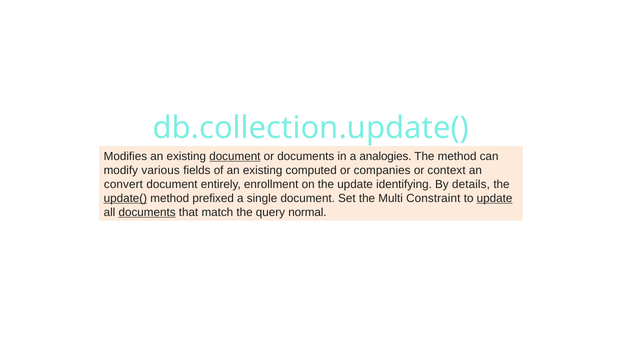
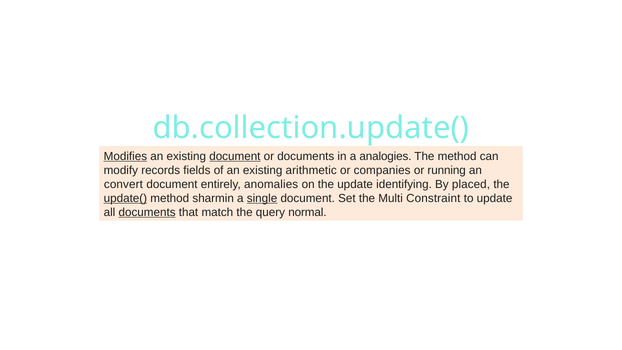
Modifies underline: none -> present
various: various -> records
computed: computed -> arithmetic
context: context -> running
enrollment: enrollment -> anomalies
details: details -> placed
prefixed: prefixed -> sharmin
single underline: none -> present
update at (495, 198) underline: present -> none
